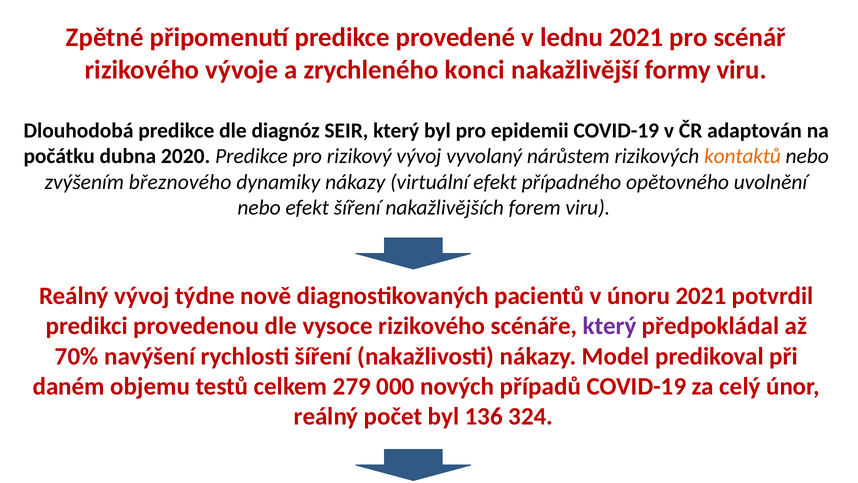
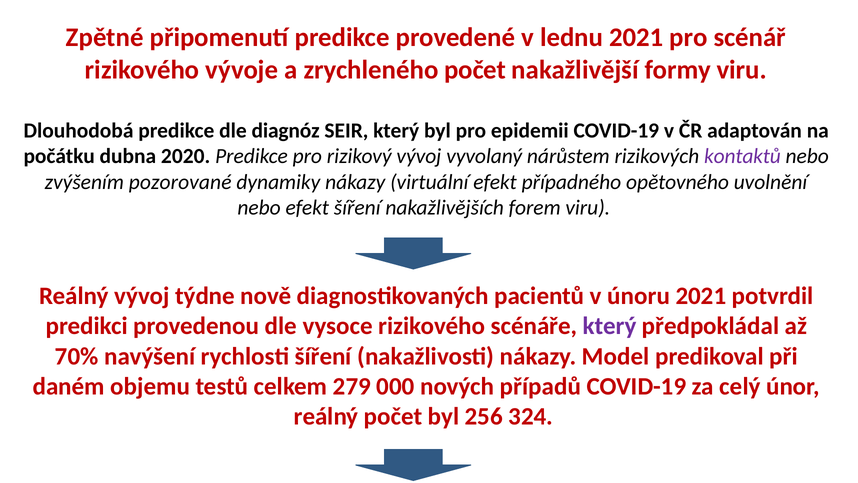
zrychleného konci: konci -> počet
kontaktů colour: orange -> purple
březnového: březnového -> pozorované
136: 136 -> 256
